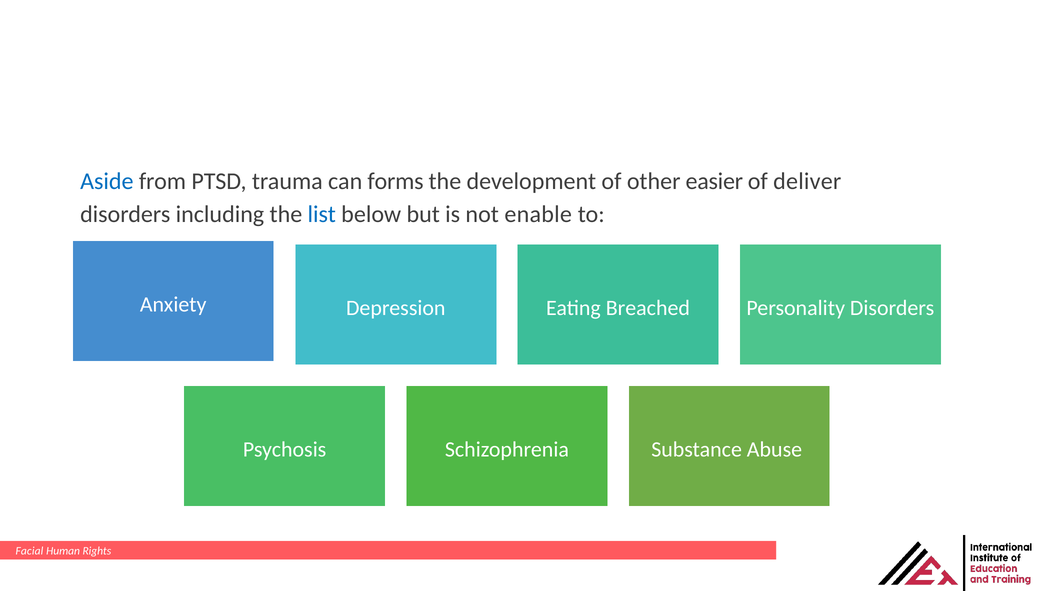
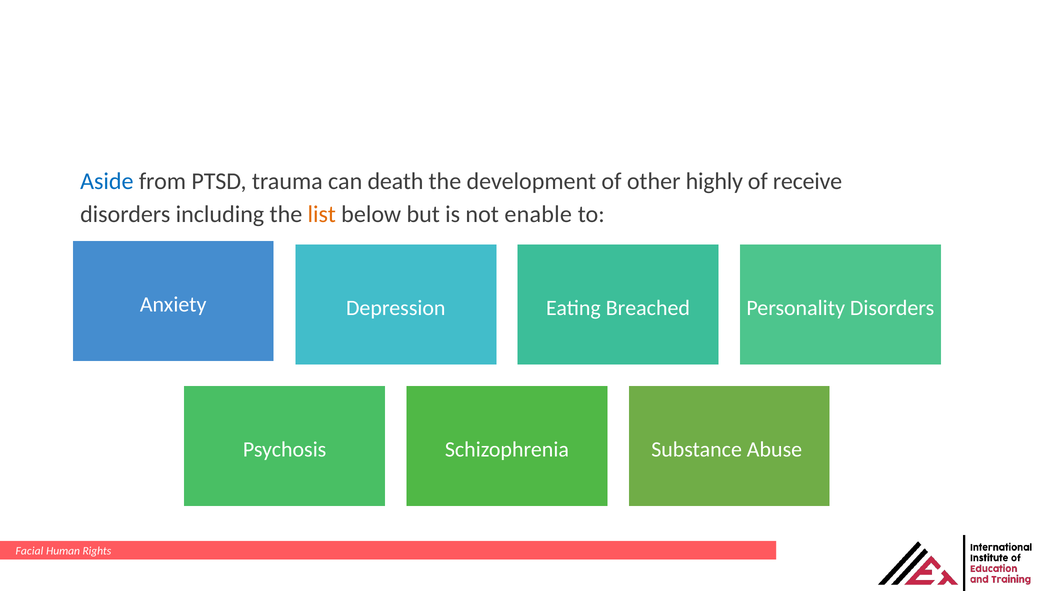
forms: forms -> death
easier: easier -> highly
deliver: deliver -> receive
list colour: blue -> orange
